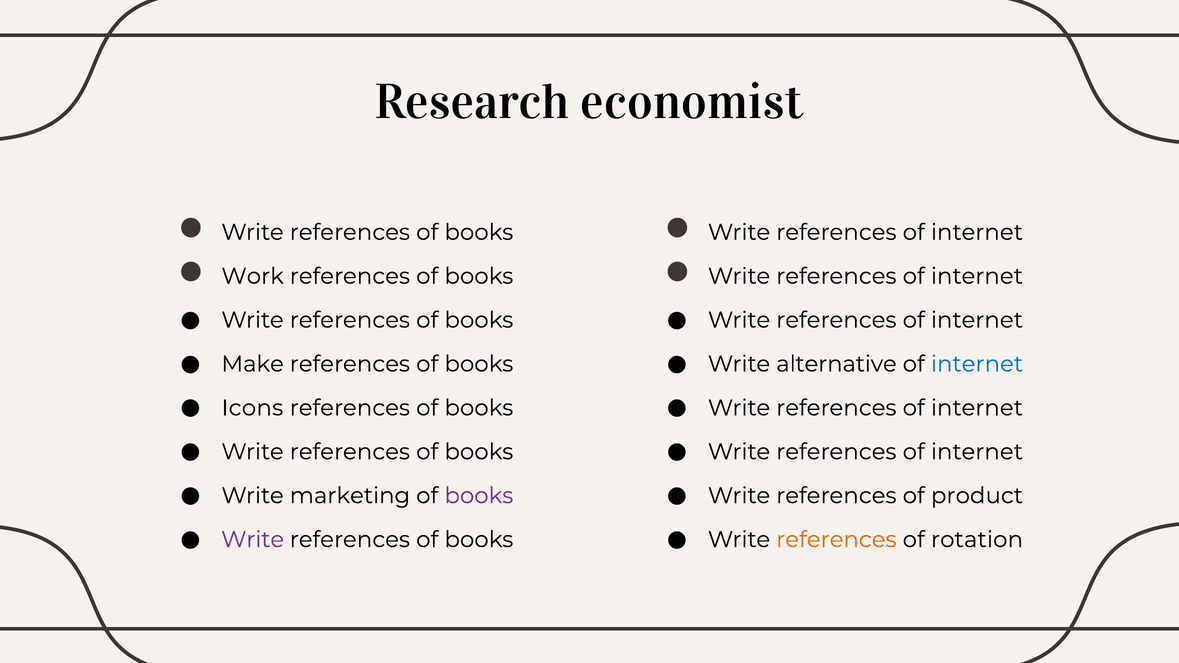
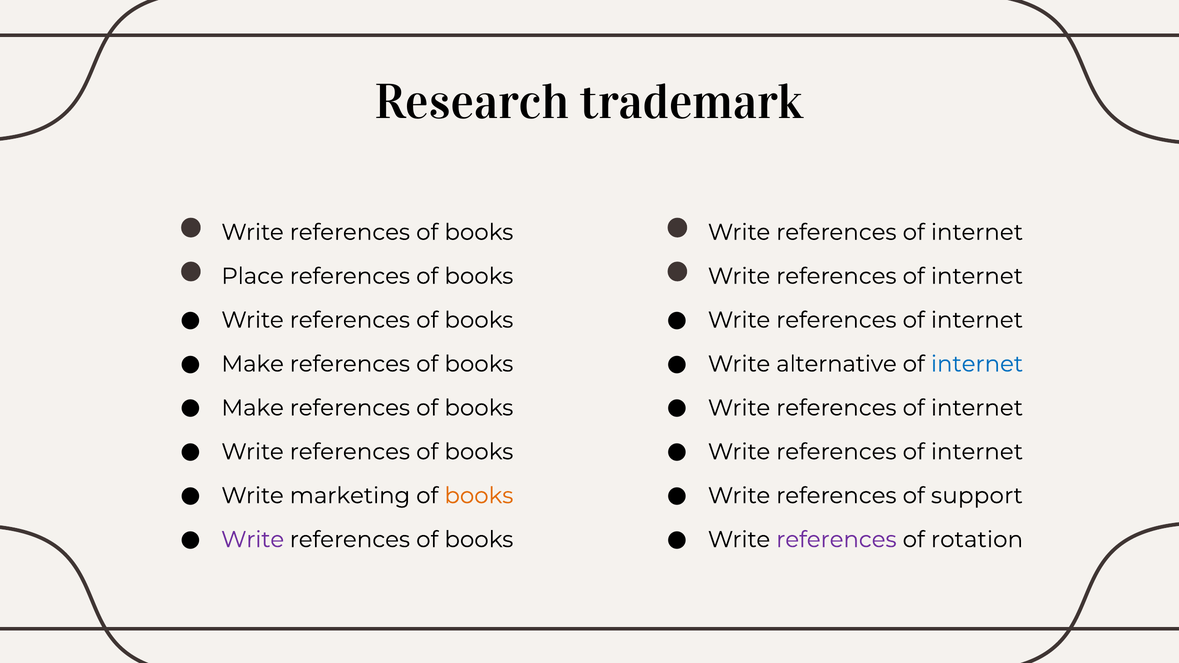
economist: economist -> trademark
Work: Work -> Place
Icons at (252, 408): Icons -> Make
books at (479, 496) colour: purple -> orange
product: product -> support
references at (836, 540) colour: orange -> purple
